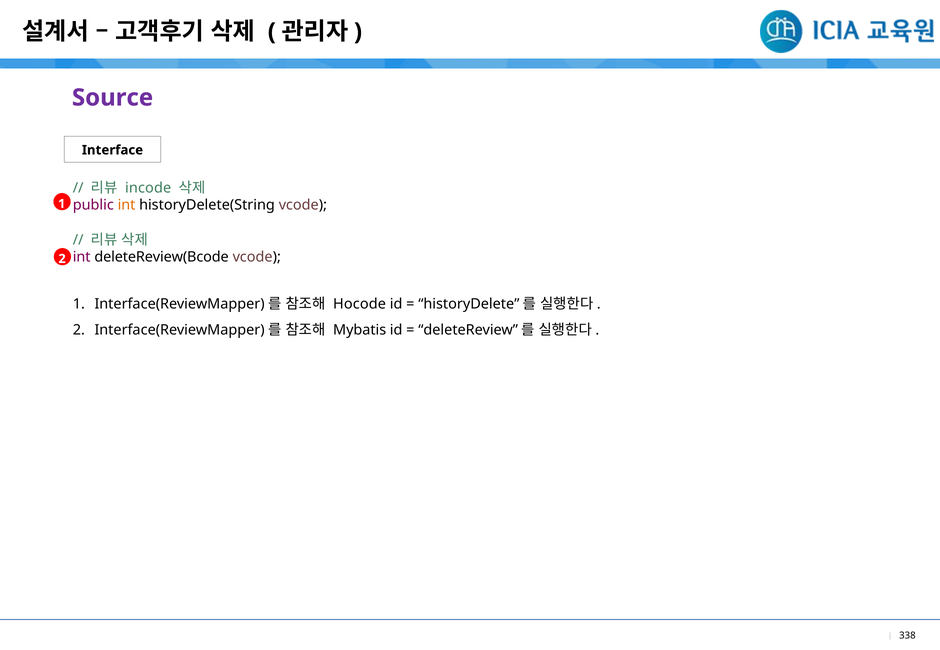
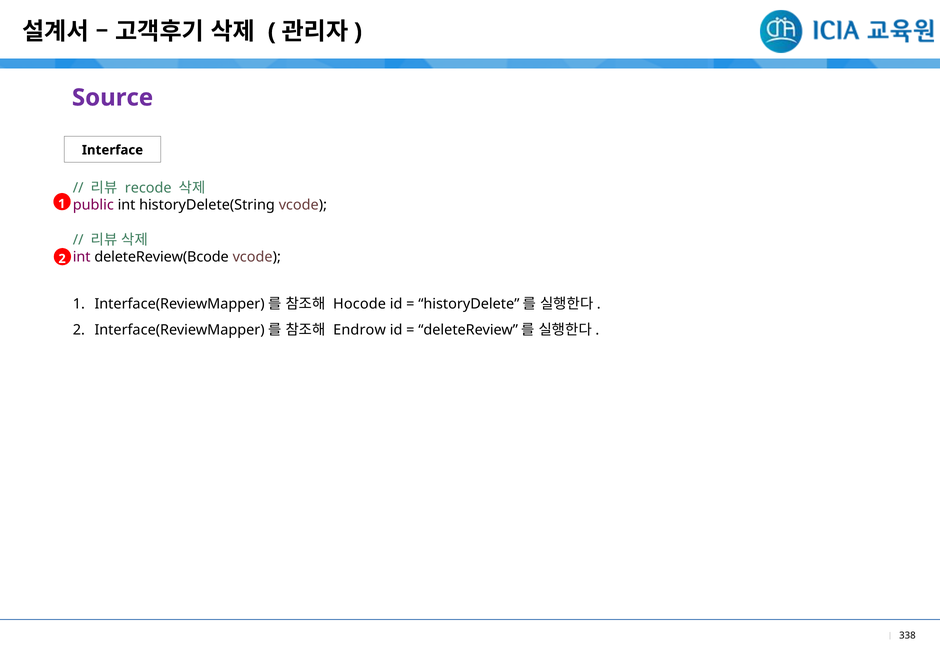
incode: incode -> recode
int at (127, 205) colour: orange -> black
Mybatis: Mybatis -> Endrow
